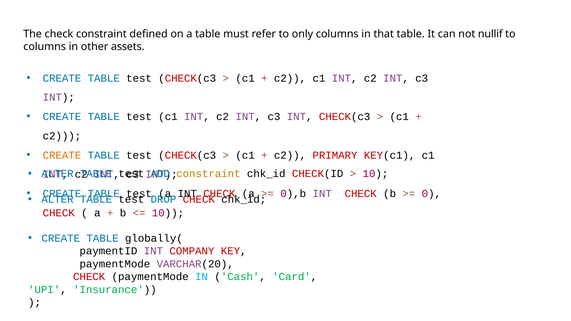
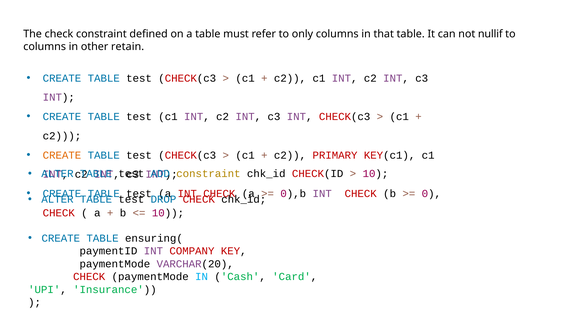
assets: assets -> retain
INT at (187, 194) colour: black -> red
globally(: globally( -> ensuring(
